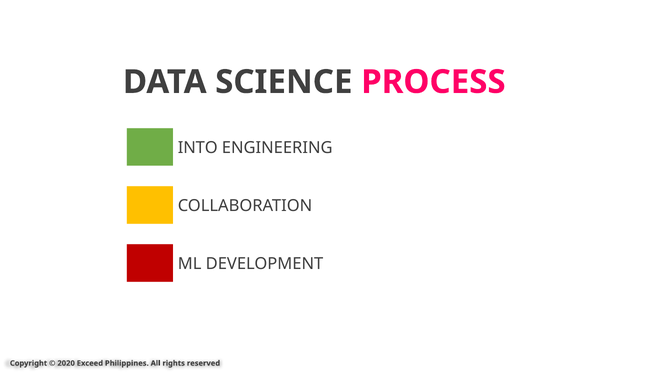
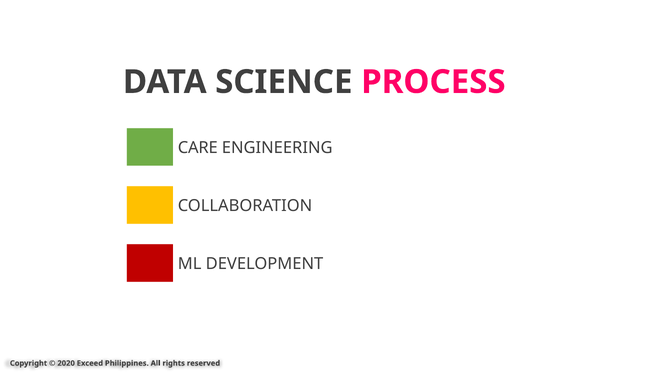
INTO: INTO -> CARE
